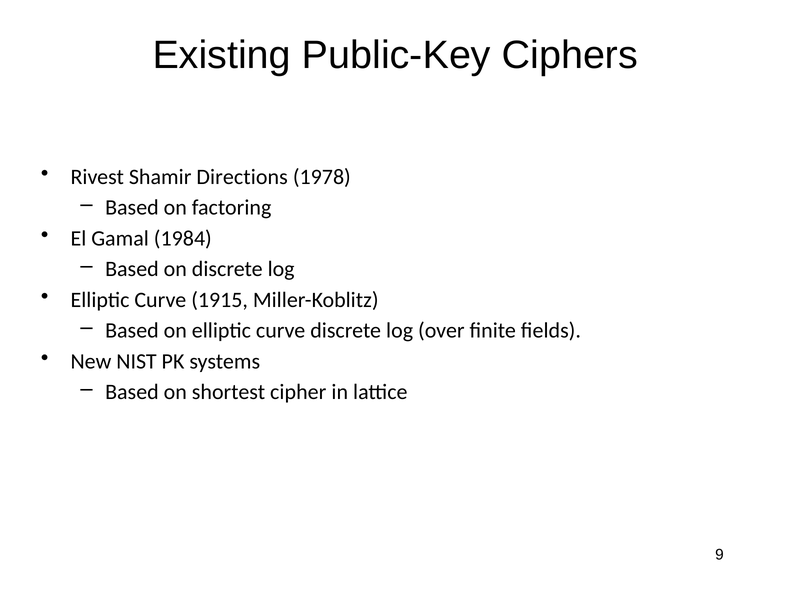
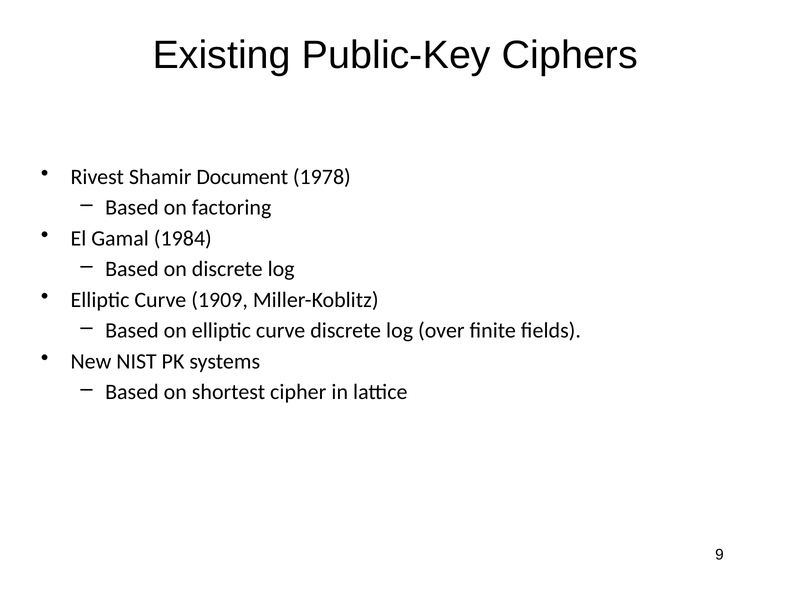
Directions: Directions -> Document
1915: 1915 -> 1909
